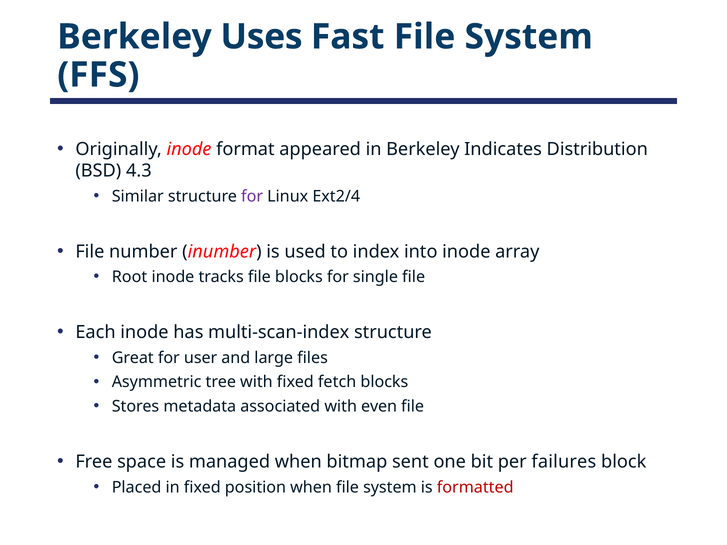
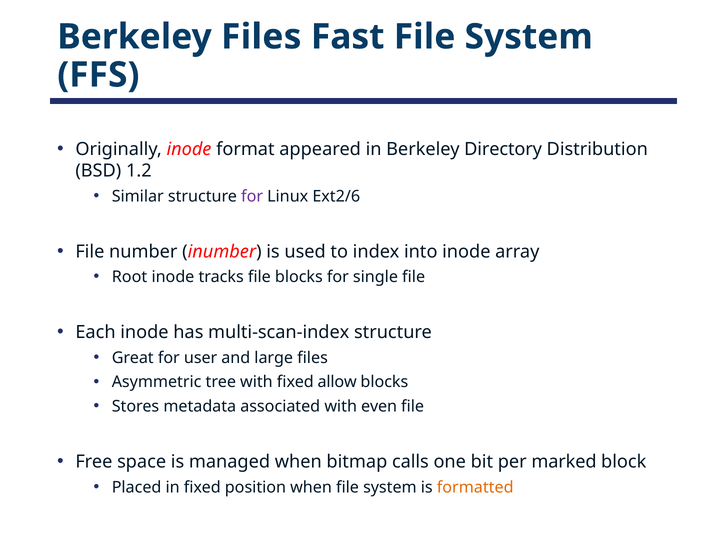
Berkeley Uses: Uses -> Files
Indicates: Indicates -> Directory
4.3: 4.3 -> 1.2
Ext2/4: Ext2/4 -> Ext2/6
fetch: fetch -> allow
sent: sent -> calls
failures: failures -> marked
formatted colour: red -> orange
